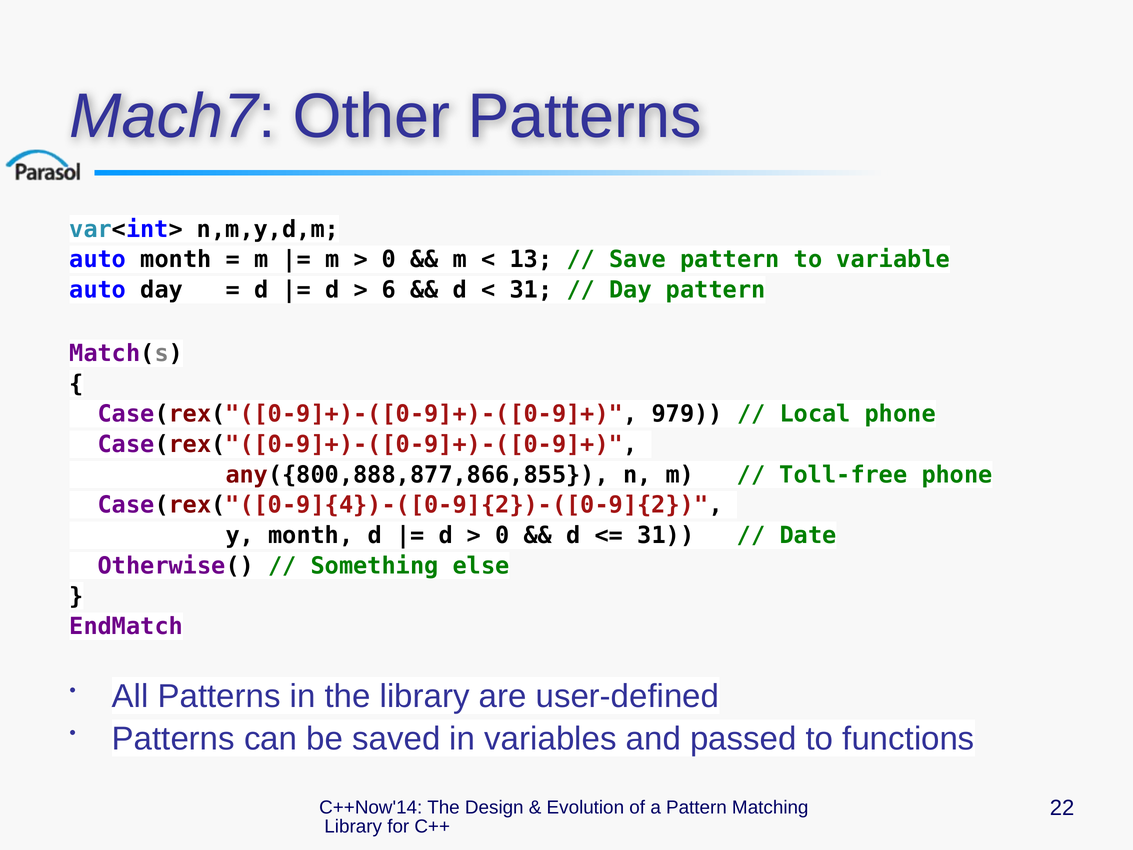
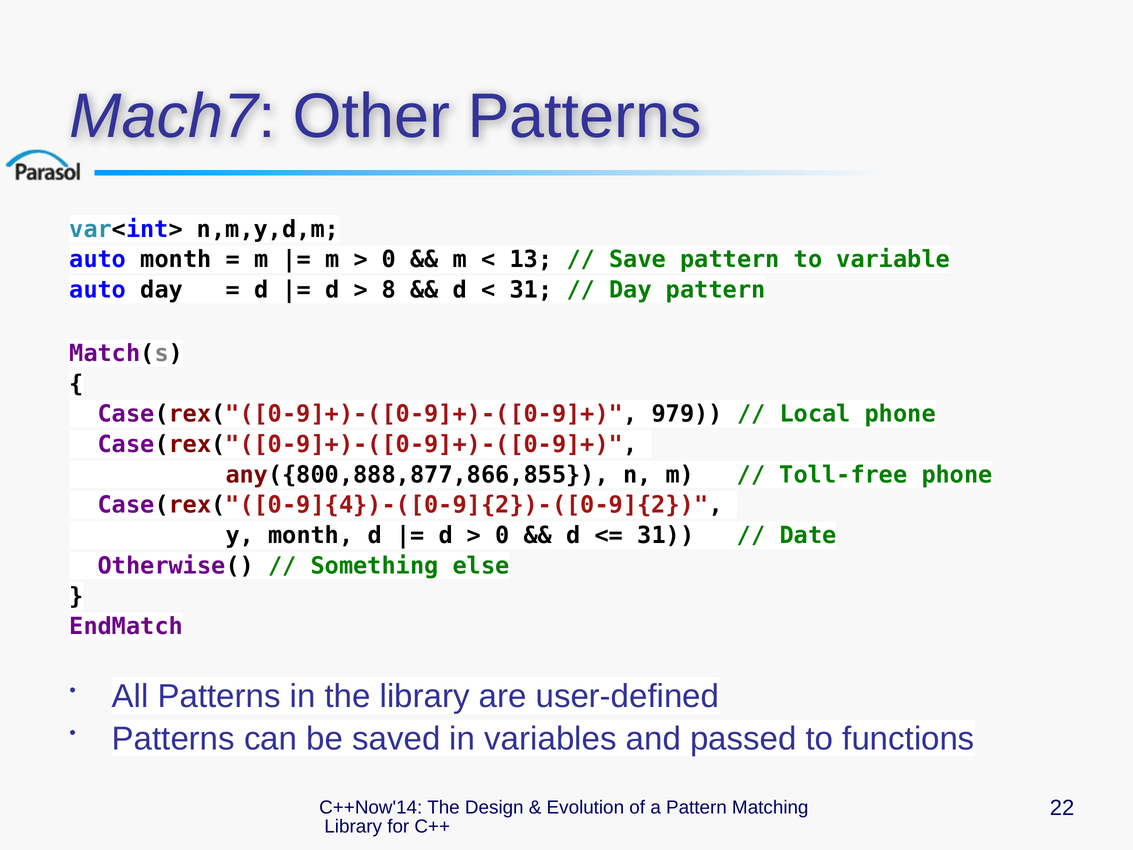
6: 6 -> 8
